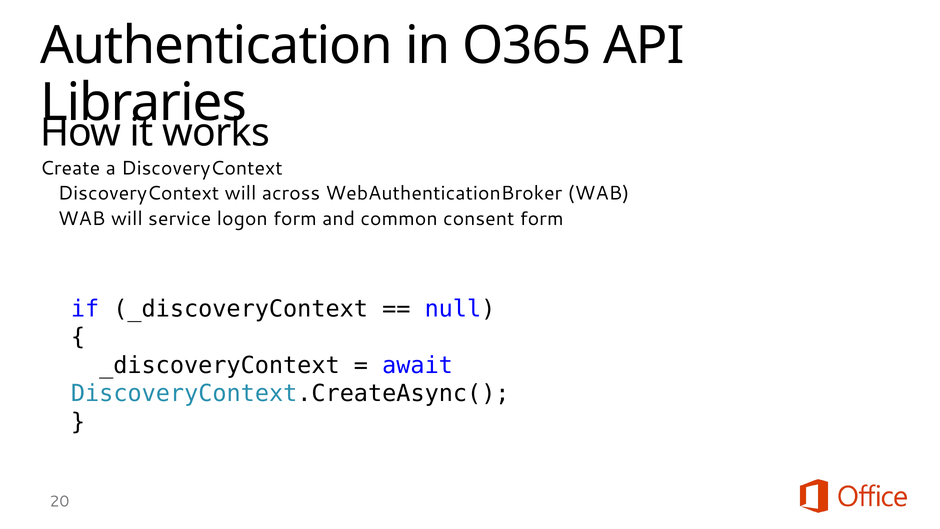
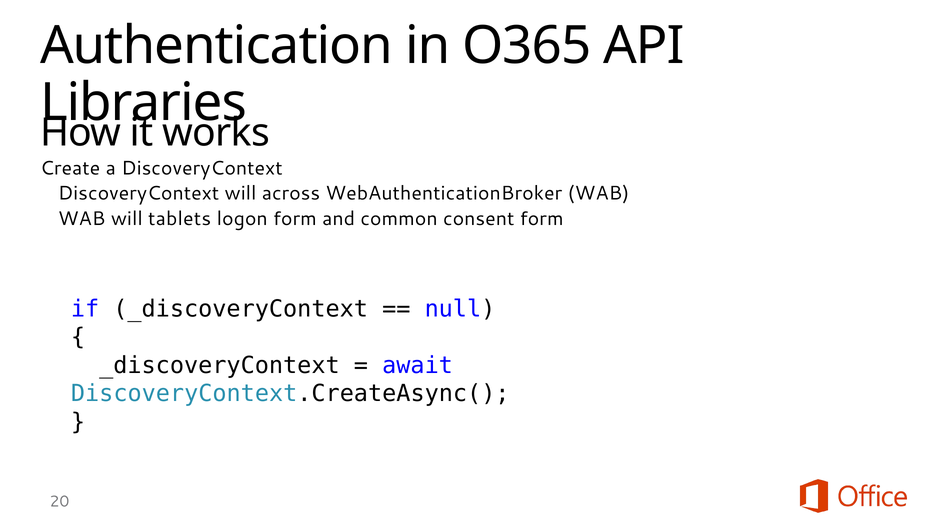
service: service -> tablets
